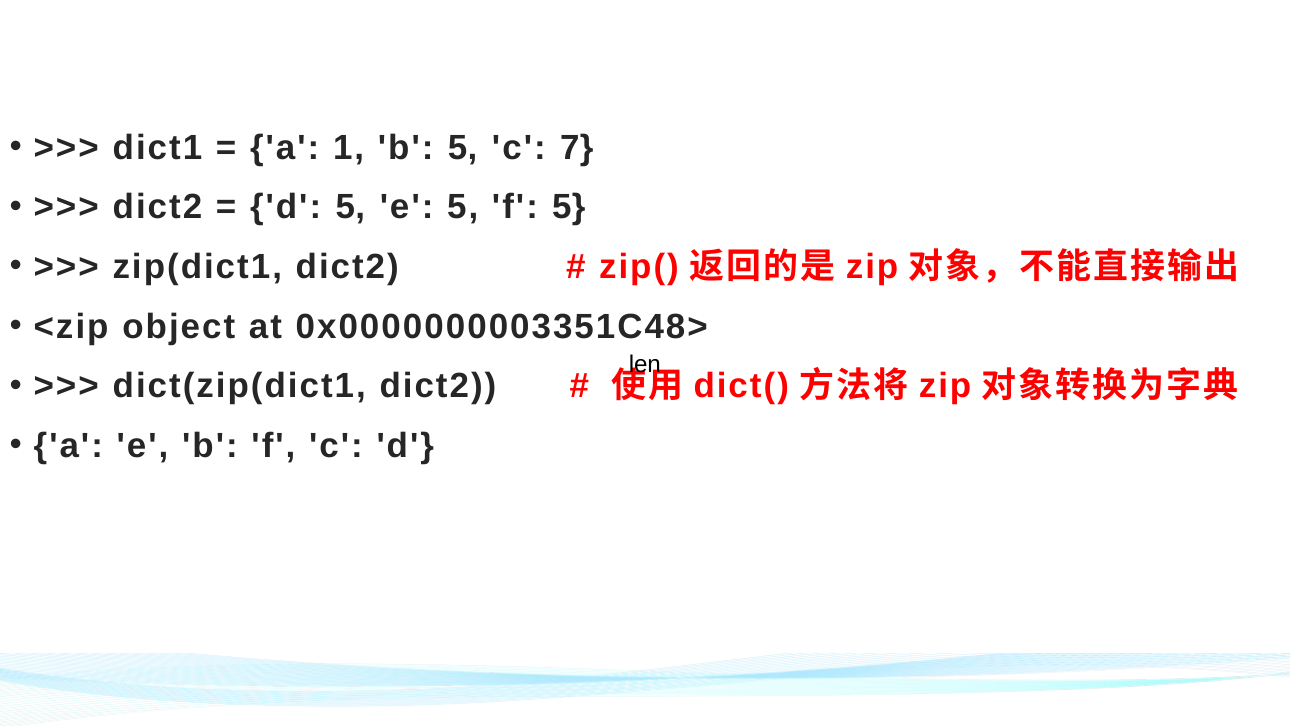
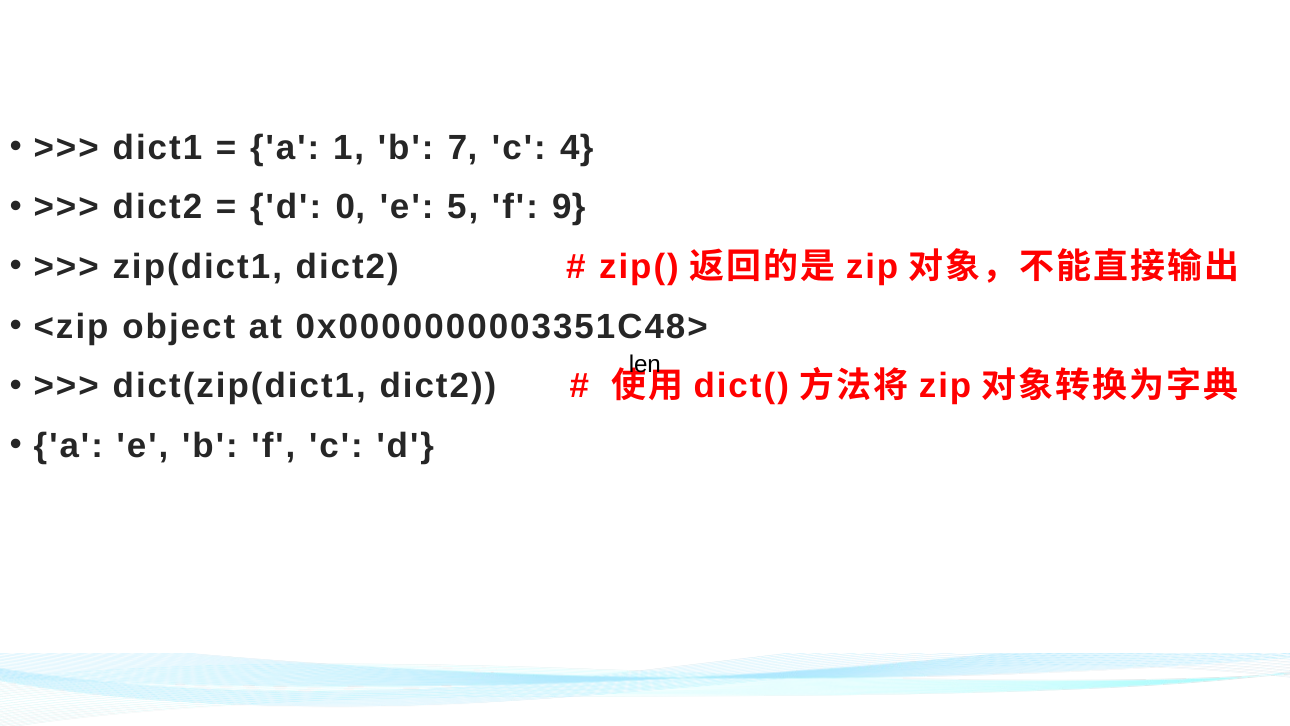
b 5: 5 -> 7
7: 7 -> 4
d 5: 5 -> 0
f 5: 5 -> 9
